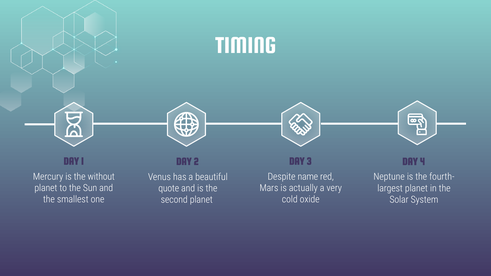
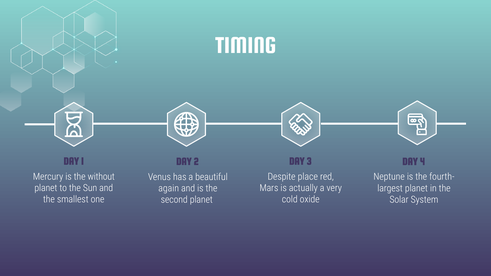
name: name -> place
quote: quote -> again
